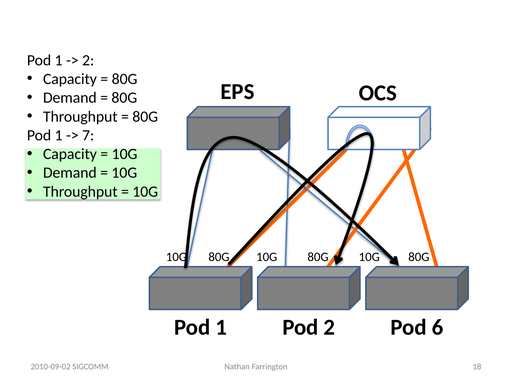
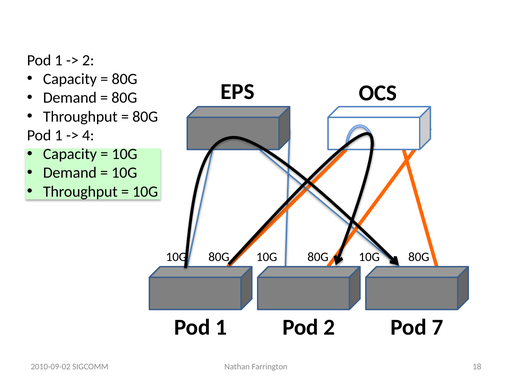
7: 7 -> 4
6: 6 -> 7
